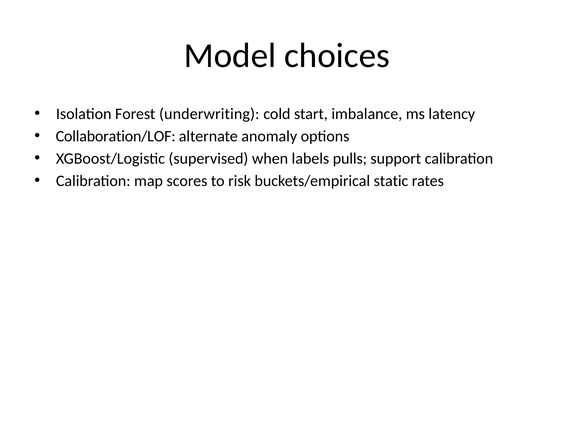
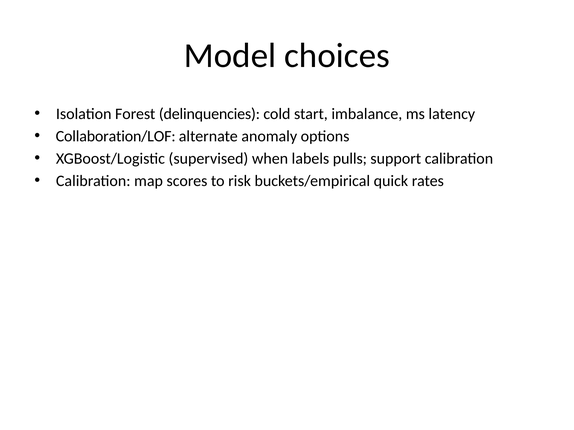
underwriting: underwriting -> delinquencies
static: static -> quick
